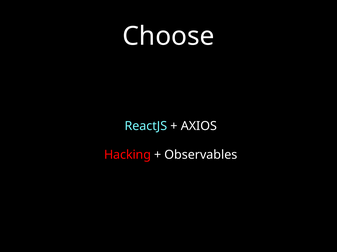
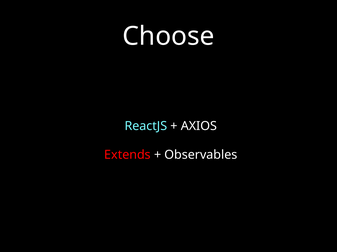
Hacking: Hacking -> Extends
